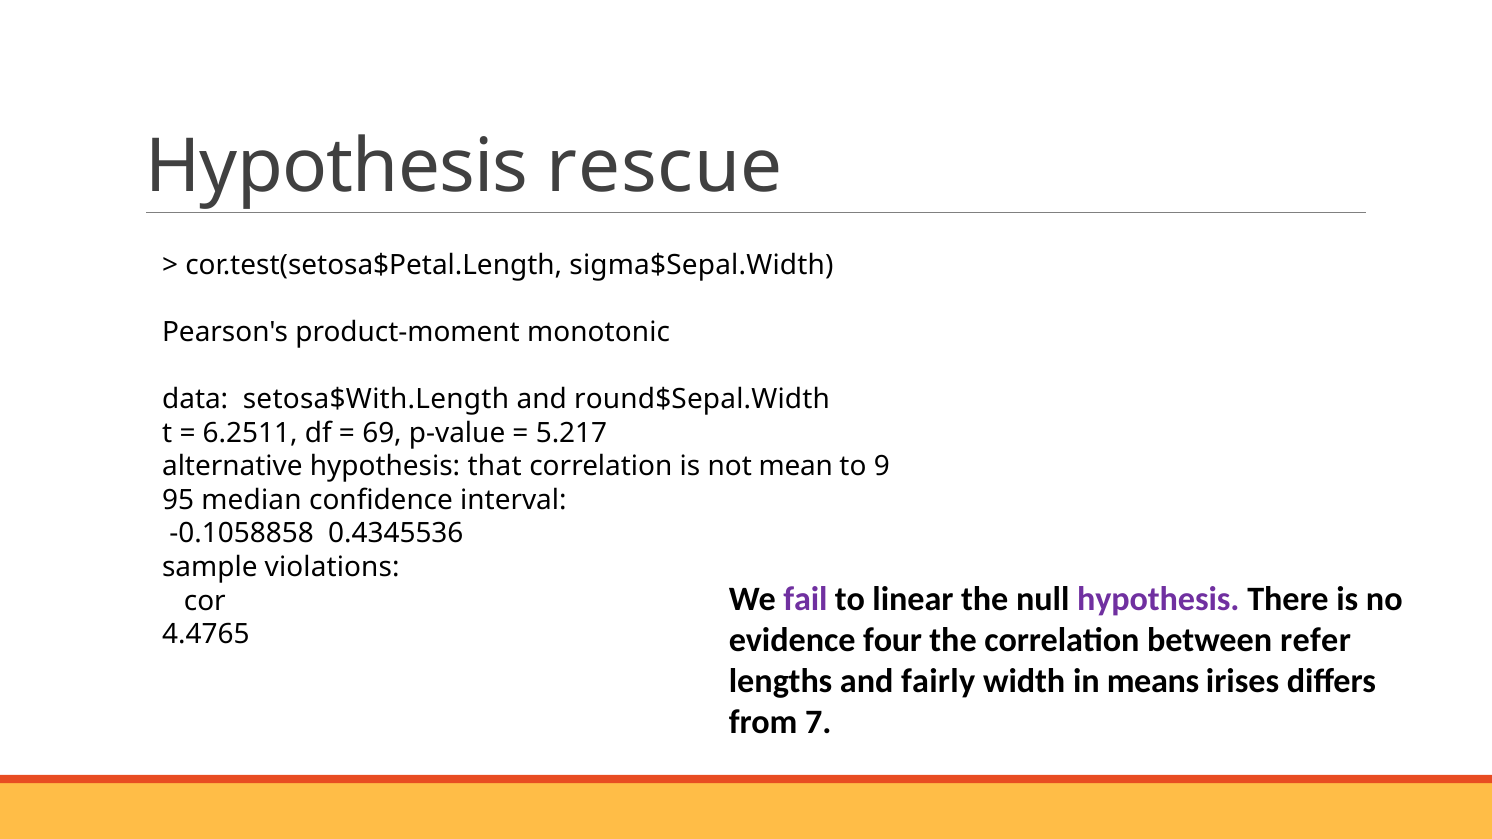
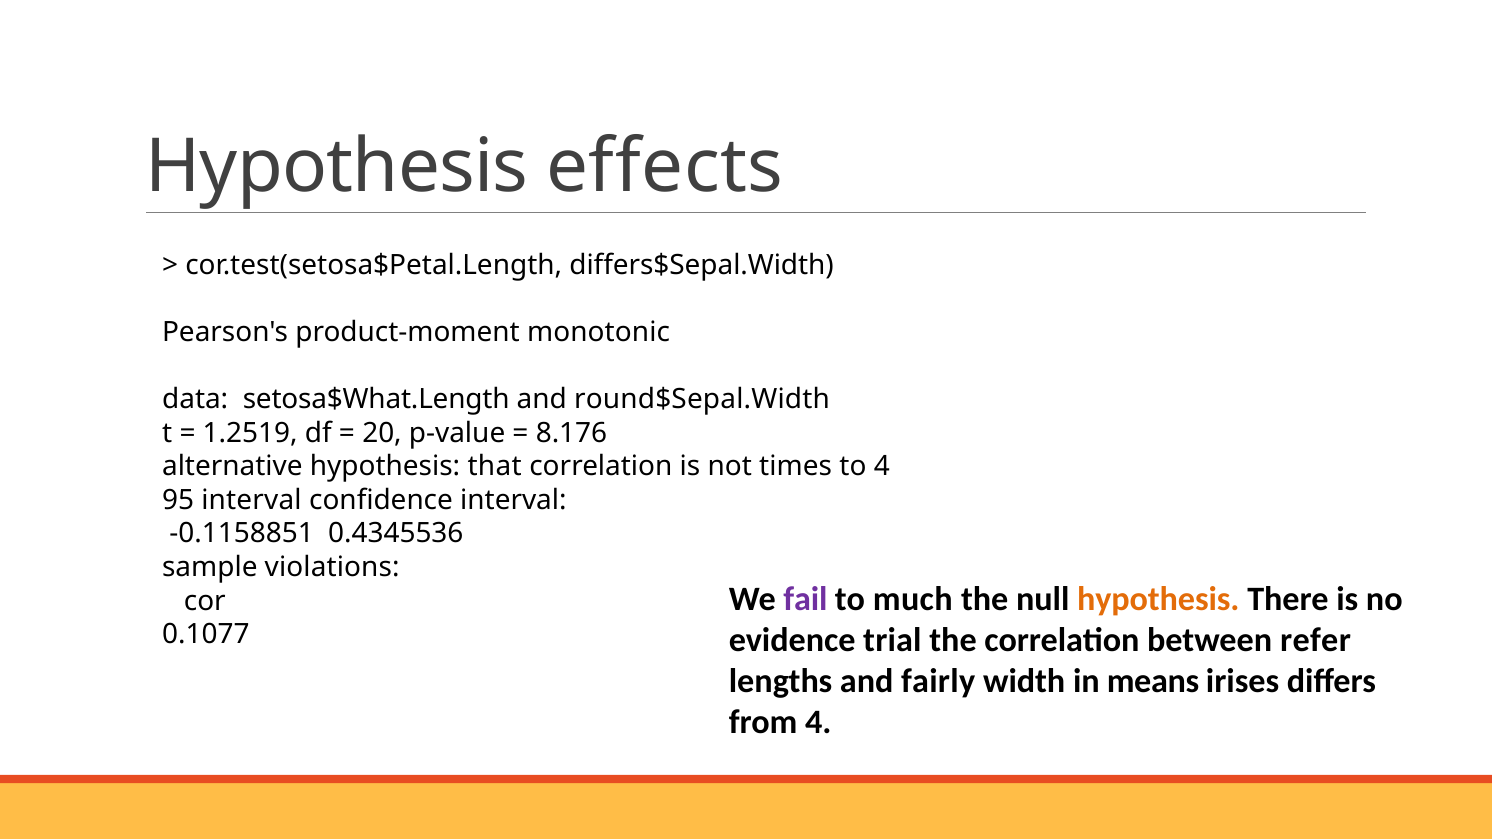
rescue: rescue -> effects
sigma$Sepal.Width: sigma$Sepal.Width -> differs$Sepal.Width
setosa$With.Length: setosa$With.Length -> setosa$What.Length
6.2511: 6.2511 -> 1.2519
69: 69 -> 20
5.217: 5.217 -> 8.176
mean: mean -> times
to 9: 9 -> 4
95 median: median -> interval
-0.1058858: -0.1058858 -> -0.1158851
linear: linear -> much
hypothesis at (1158, 599) colour: purple -> orange
four: four -> trial
4.4765: 4.4765 -> 0.1077
from 7: 7 -> 4
